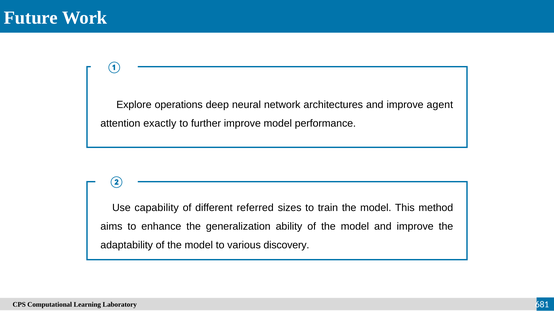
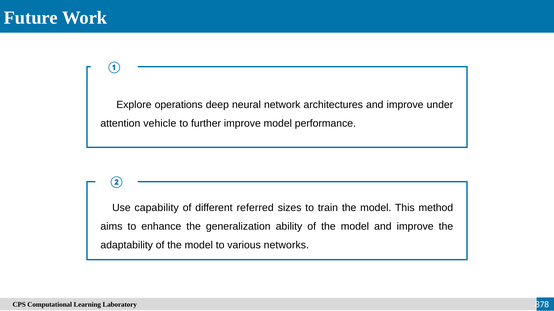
agent: agent -> under
exactly: exactly -> vehicle
discovery: discovery -> networks
681: 681 -> 878
